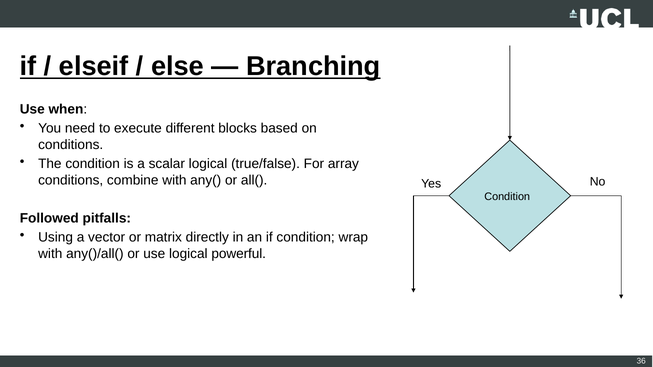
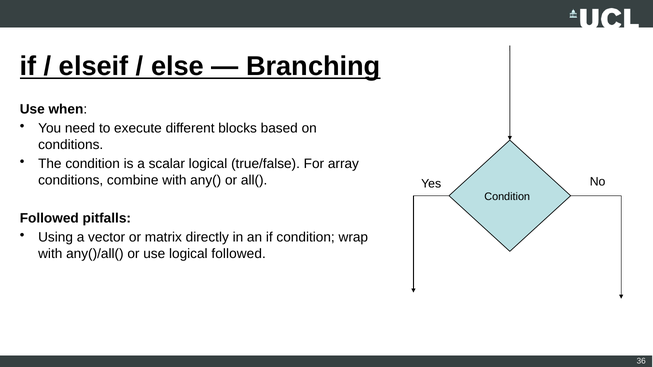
logical powerful: powerful -> followed
